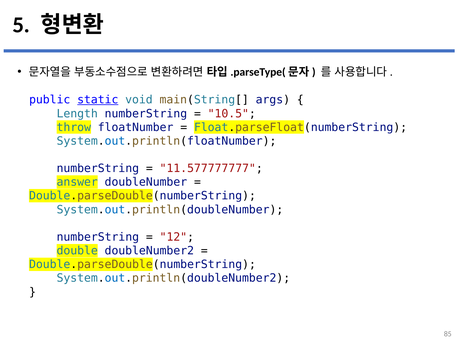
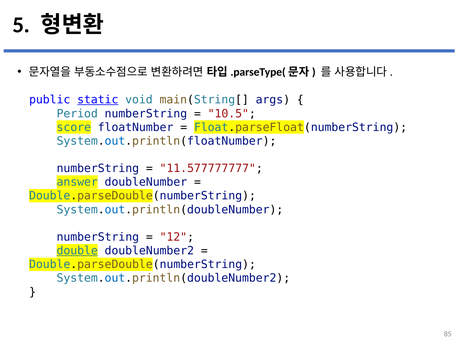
Length: Length -> Period
throw: throw -> score
double underline: none -> present
